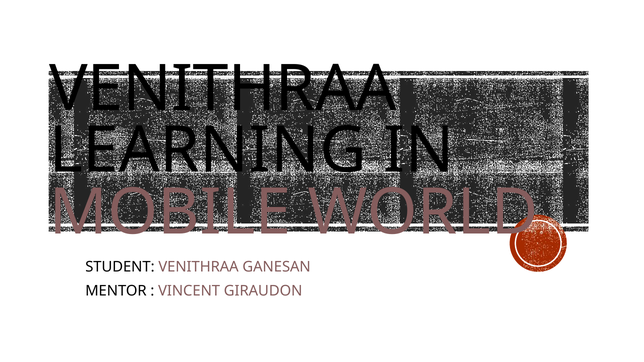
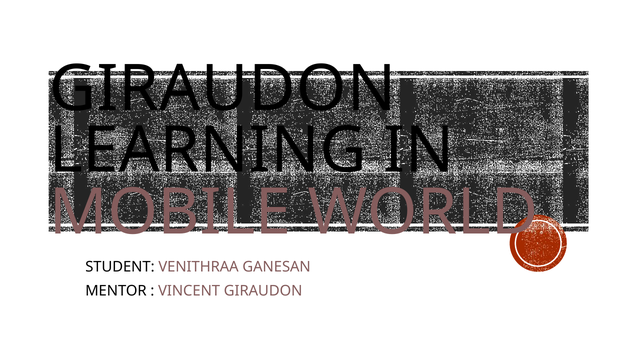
VENITHRAA at (223, 89): VENITHRAA -> GIRAUDON
